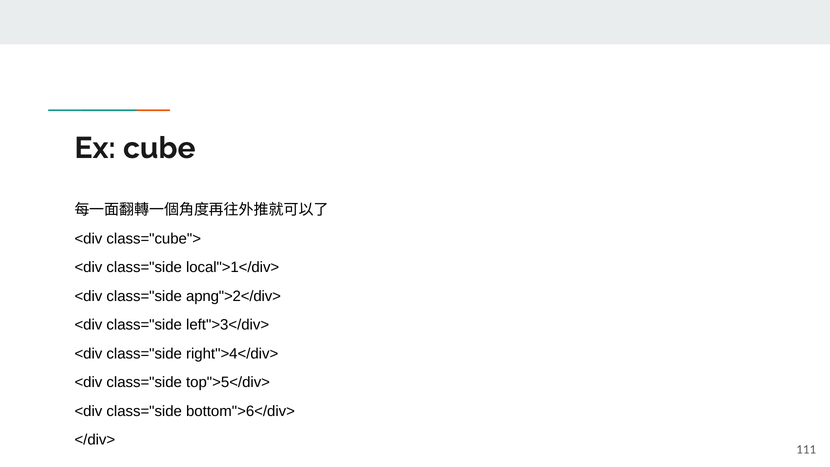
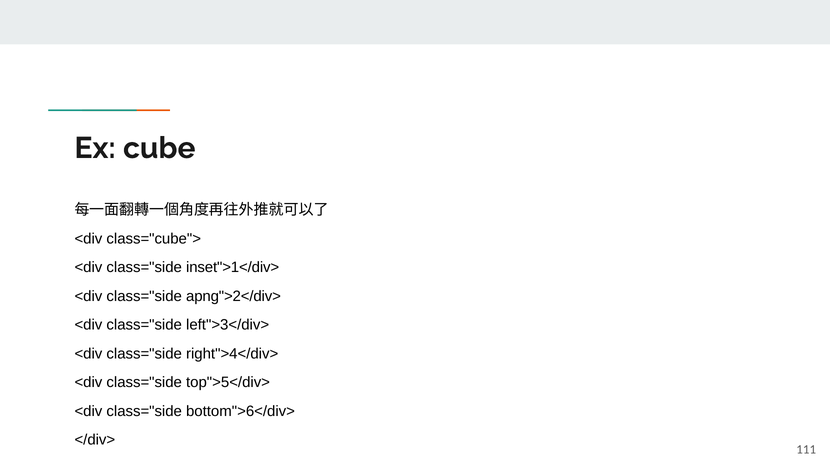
local">1</div>: local">1</div> -> inset">1</div>
